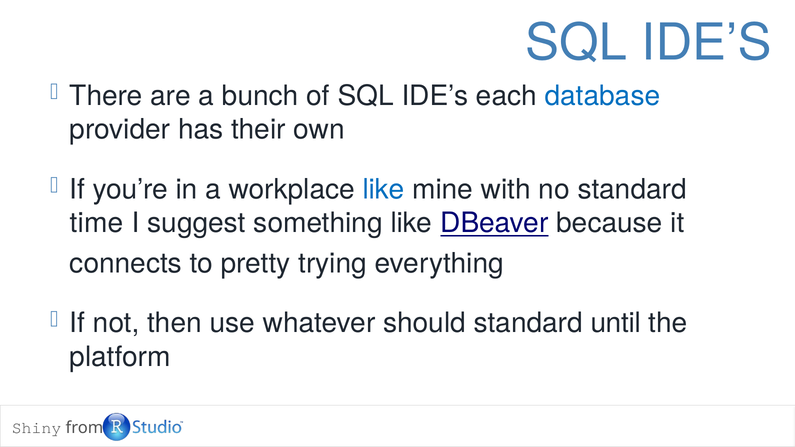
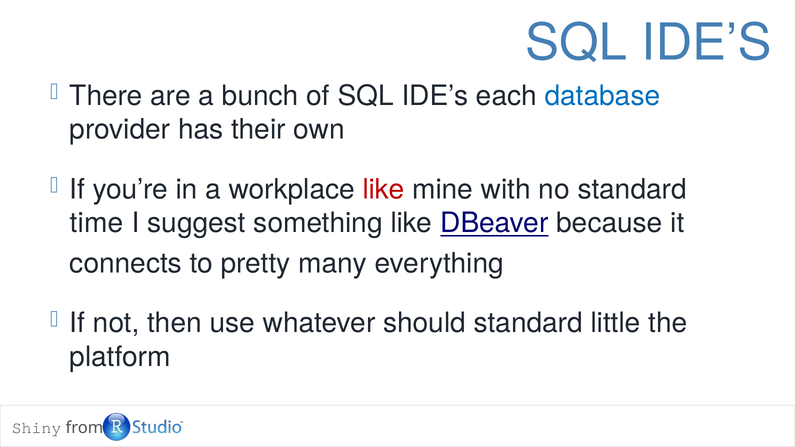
like at (384, 189) colour: blue -> red
trying: trying -> many
until: until -> little
